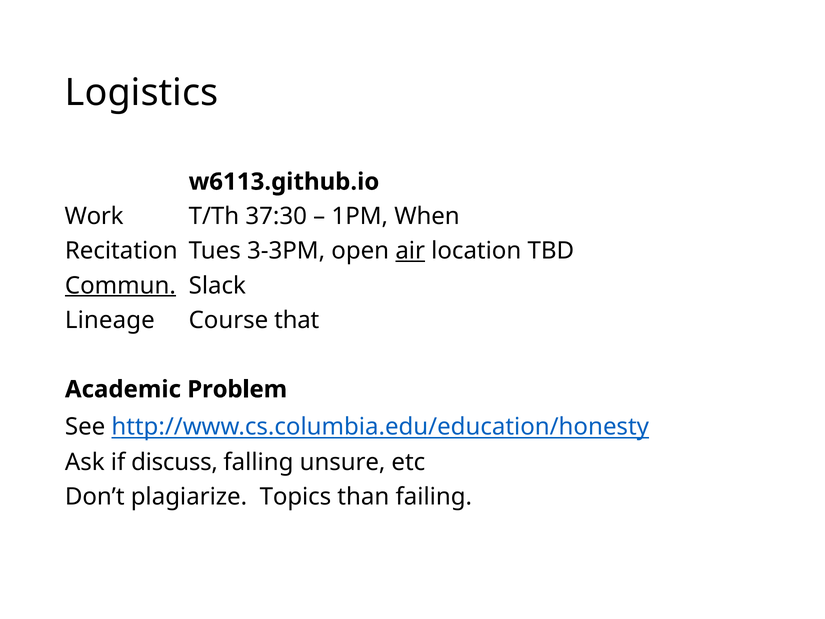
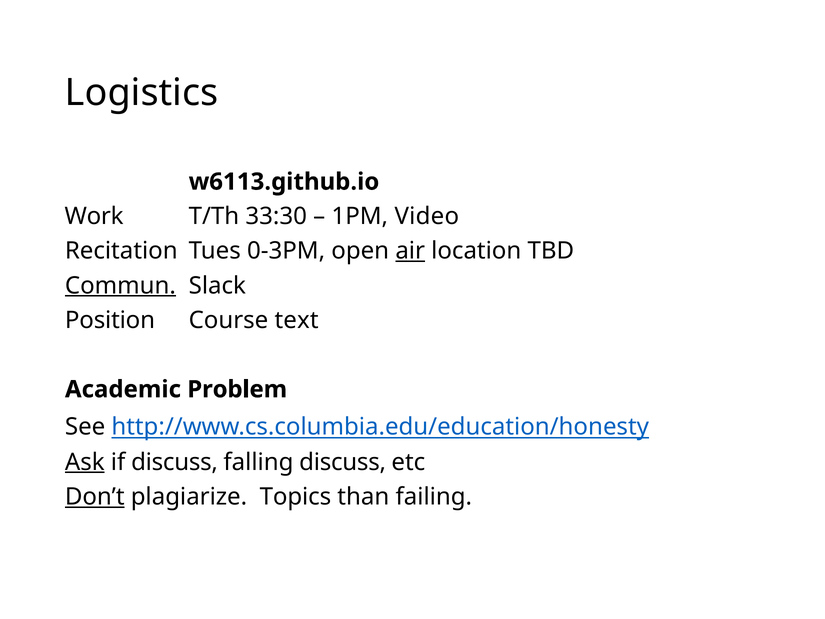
37:30: 37:30 -> 33:30
When: When -> Video
3-3PM: 3-3PM -> 0-3PM
Lineage: Lineage -> Position
that: that -> text
Ask underline: none -> present
falling unsure: unsure -> discuss
Don’t underline: none -> present
